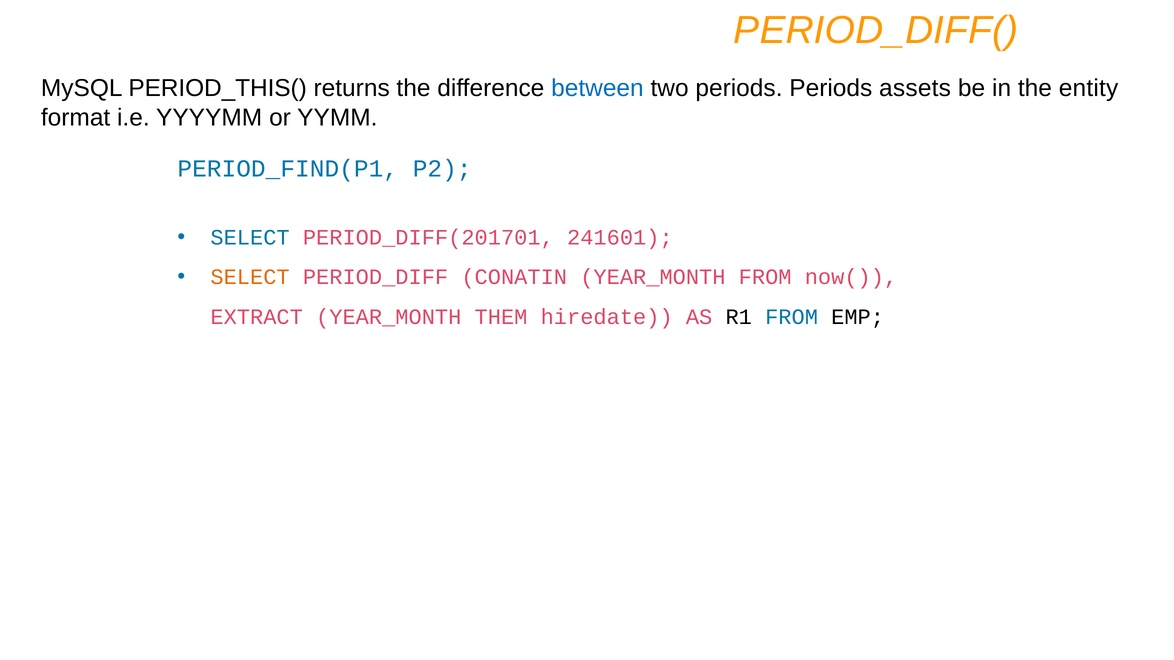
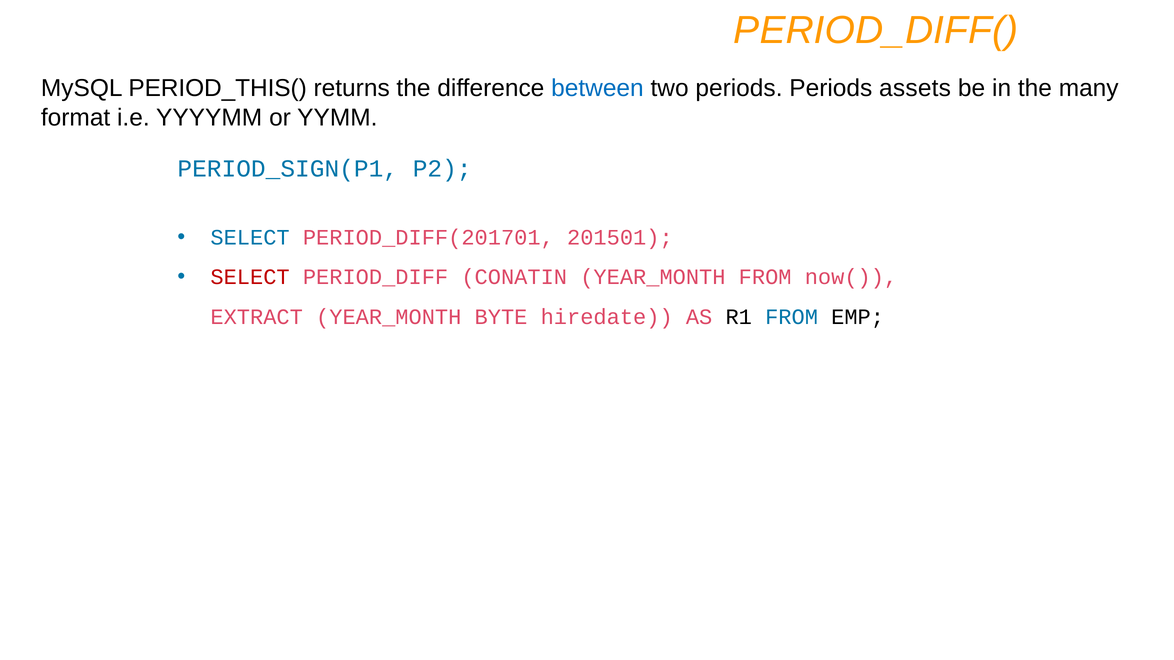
entity: entity -> many
PERIOD_FIND(P1: PERIOD_FIND(P1 -> PERIOD_SIGN(P1
241601: 241601 -> 201501
SELECT at (250, 277) colour: orange -> red
THEM: THEM -> BYTE
